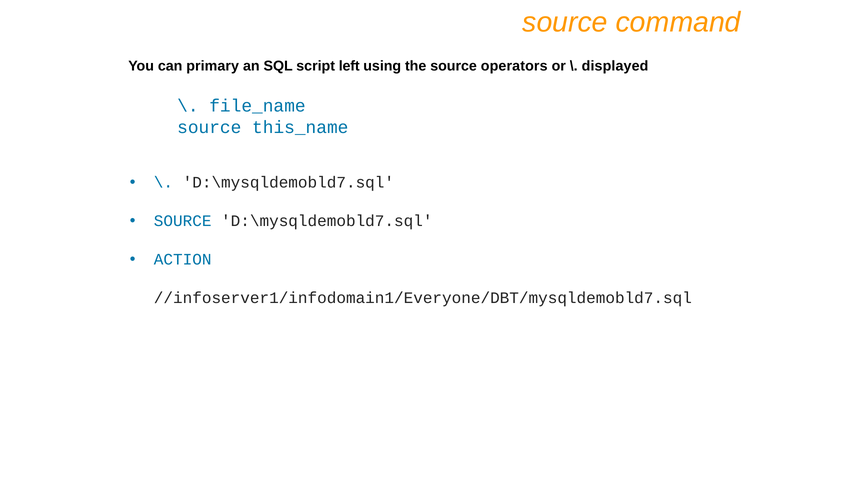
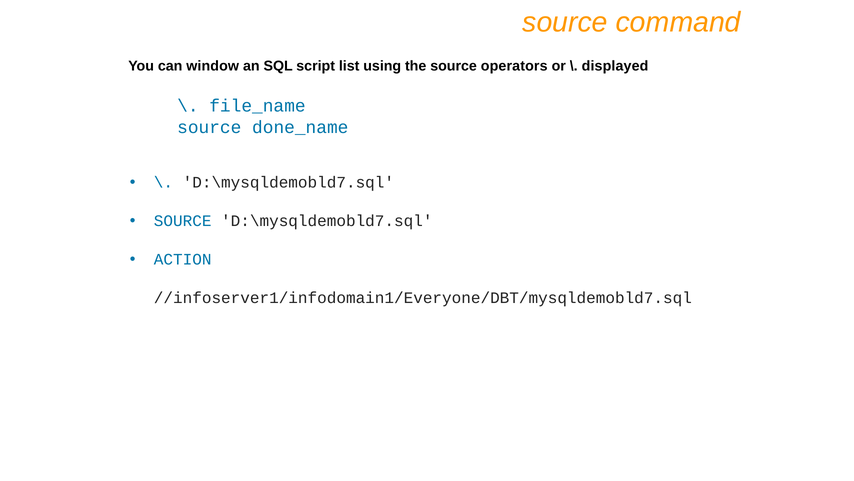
primary: primary -> window
left: left -> list
this_name: this_name -> done_name
